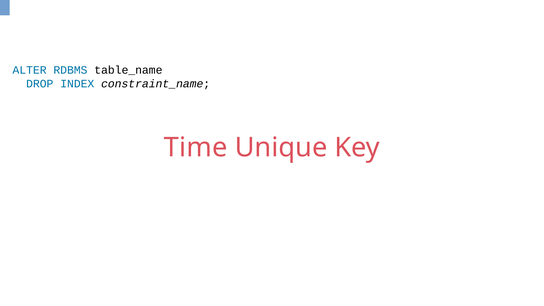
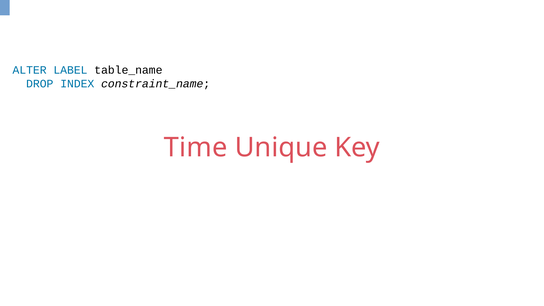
RDBMS: RDBMS -> LABEL
